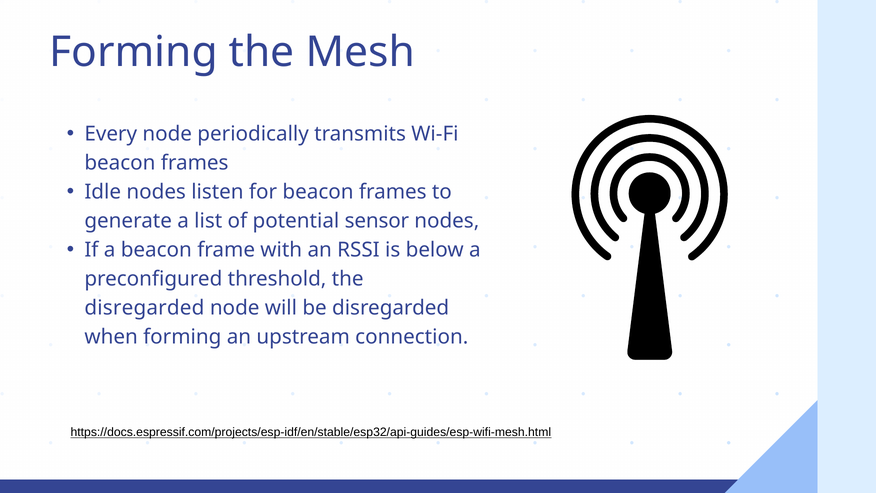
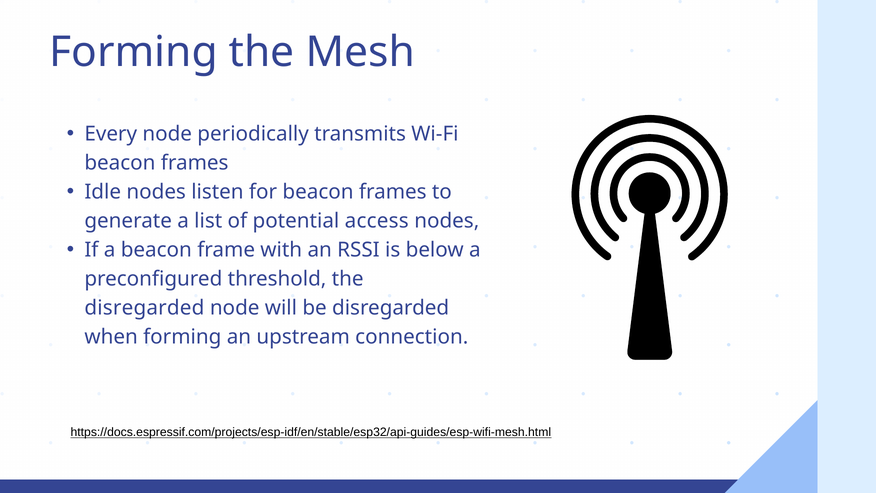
sensor: sensor -> access
